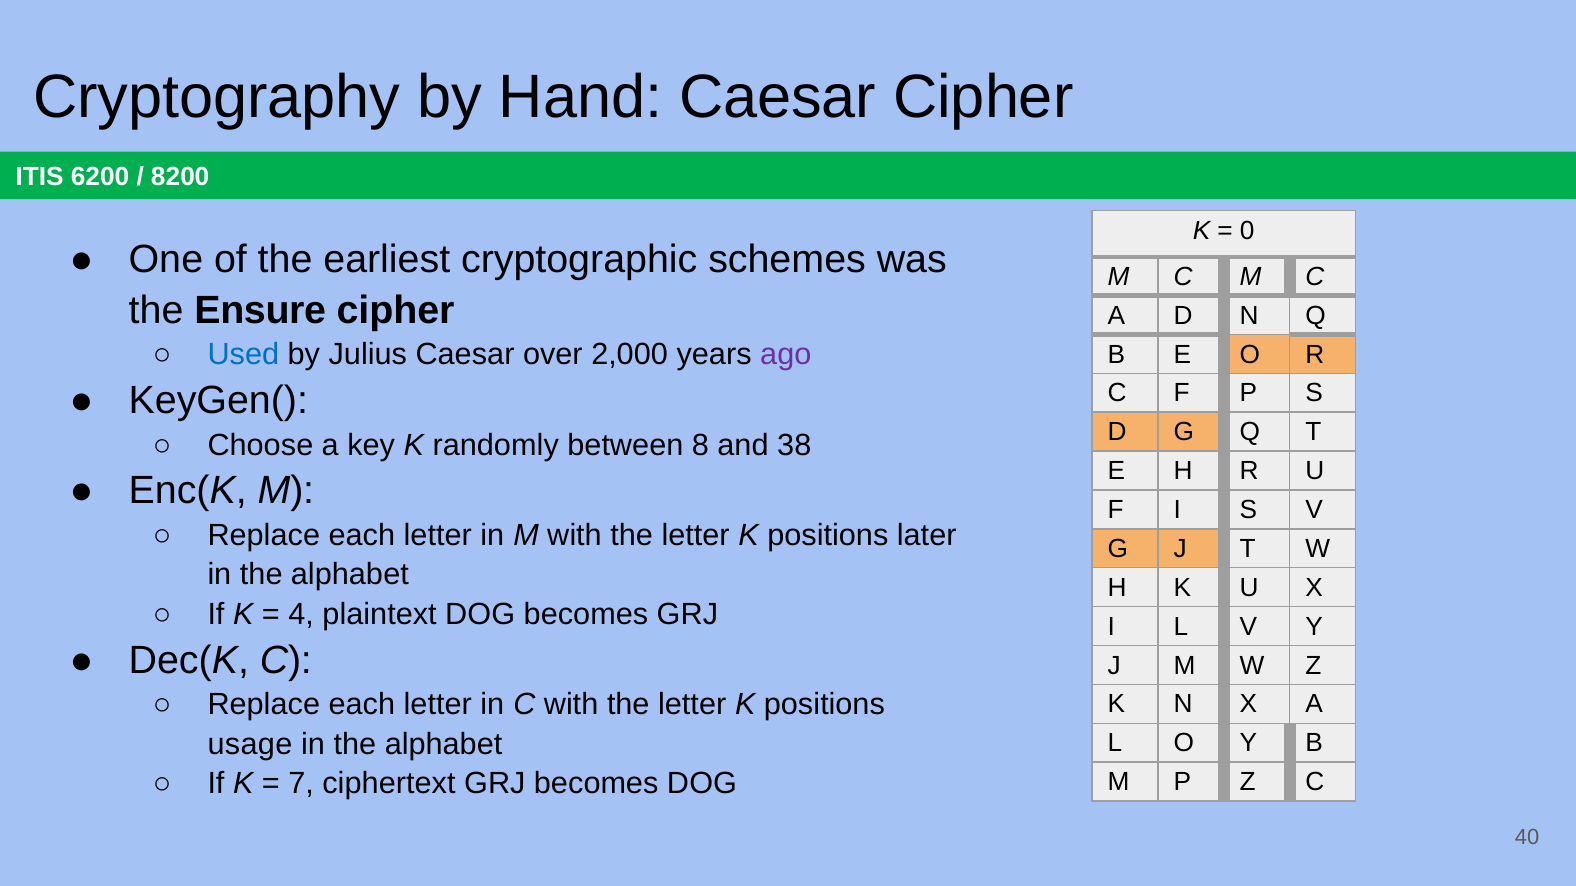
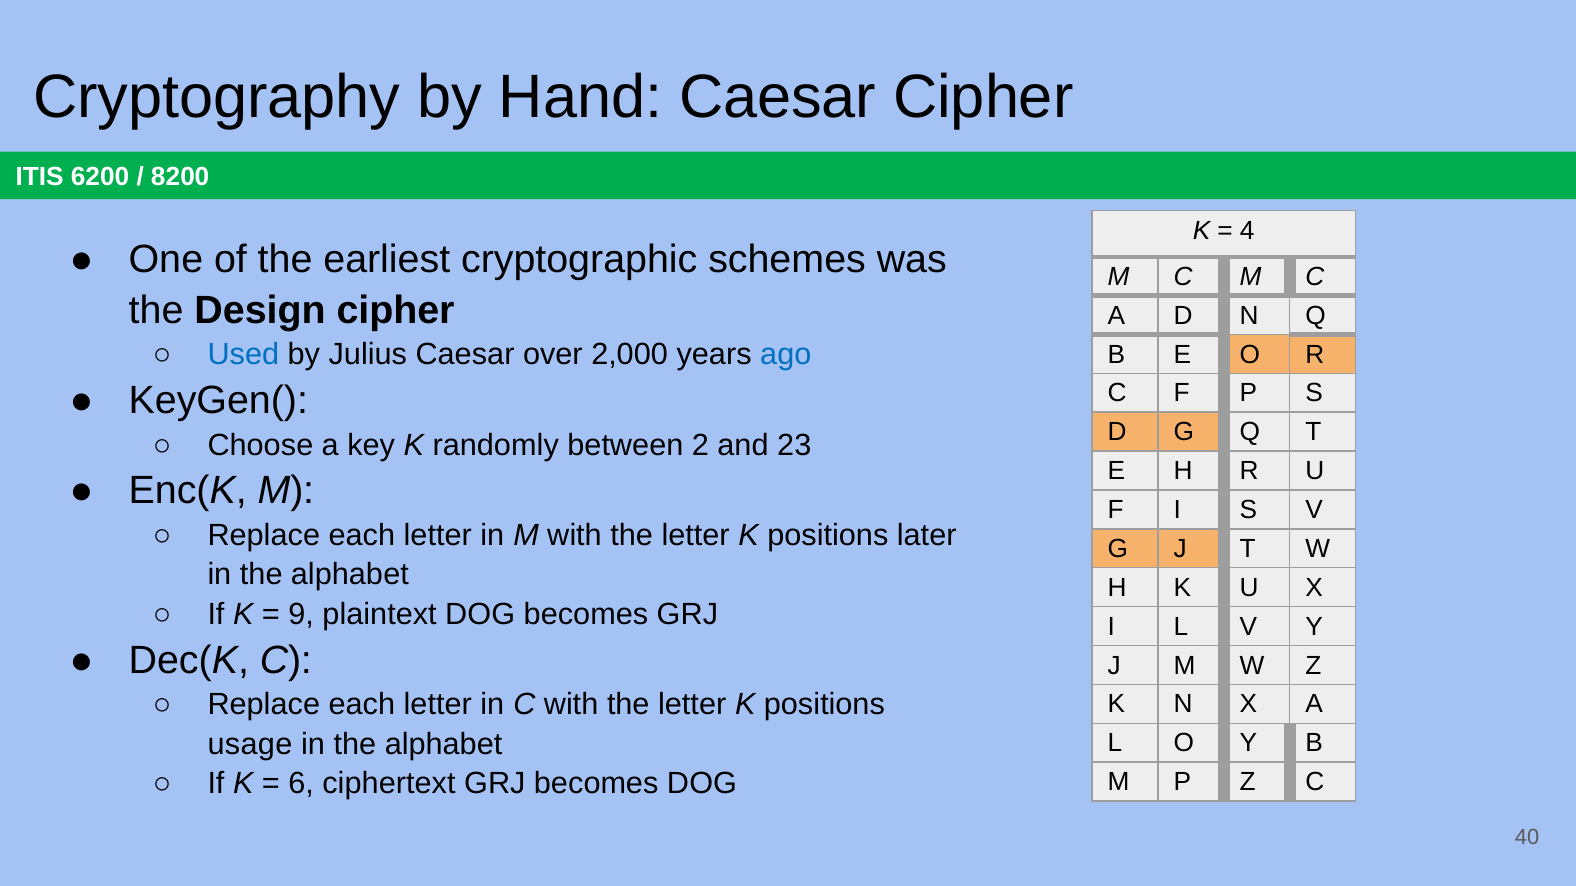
0: 0 -> 4
Ensure: Ensure -> Design
ago colour: purple -> blue
8: 8 -> 2
38: 38 -> 23
4: 4 -> 9
7: 7 -> 6
